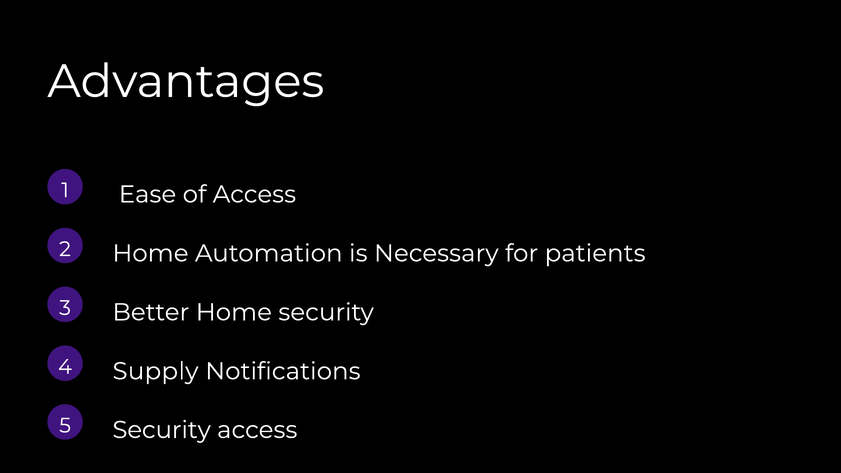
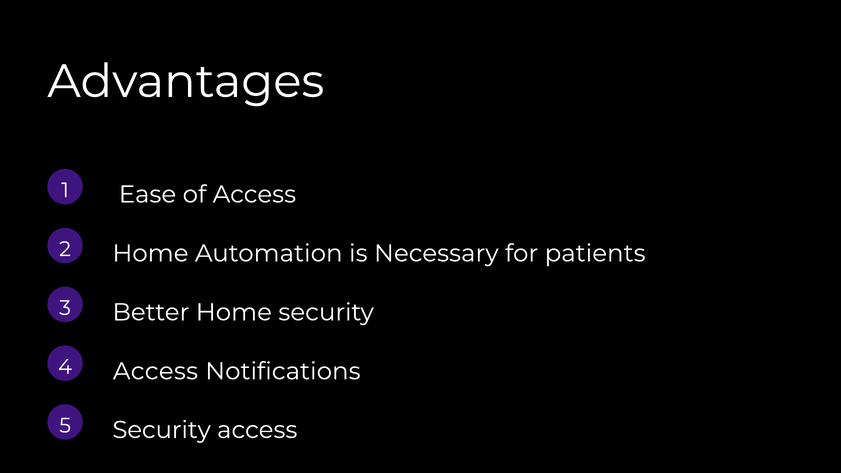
Supply at (155, 371): Supply -> Access
